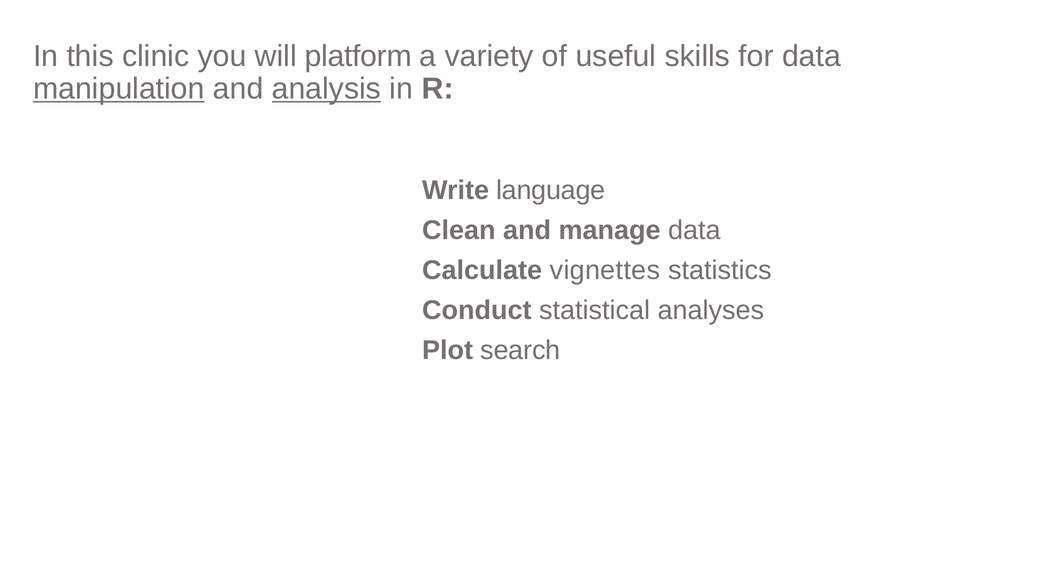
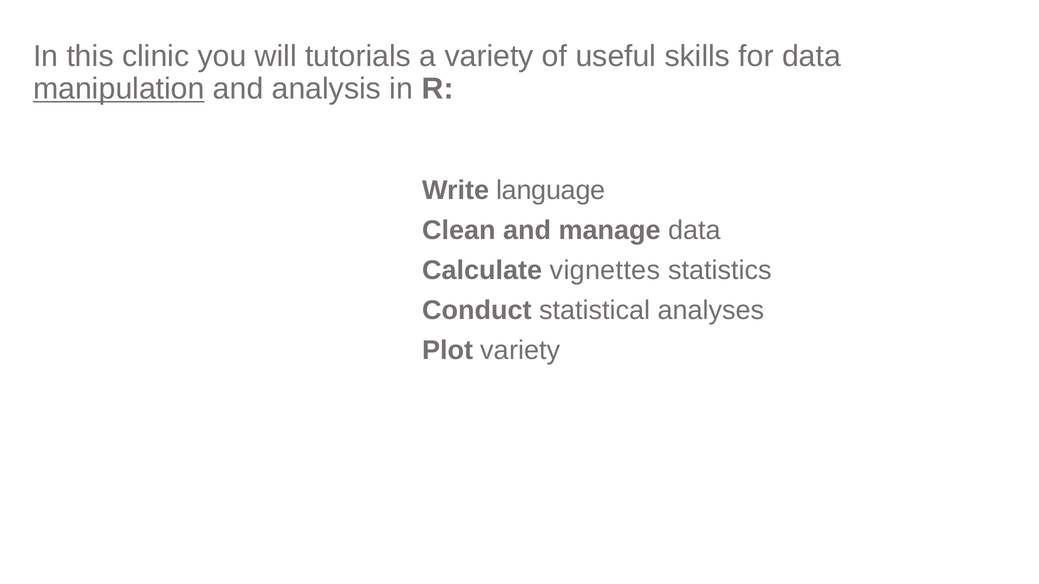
platform: platform -> tutorials
analysis underline: present -> none
Plot search: search -> variety
